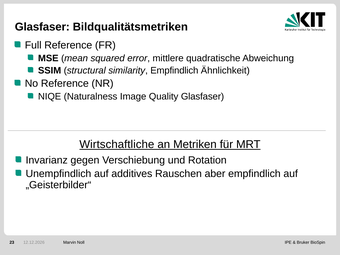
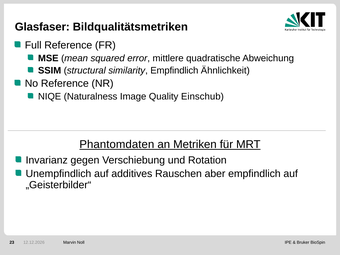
Quality Glasfaser: Glasfaser -> Einschub
Wirtschaftliche: Wirtschaftliche -> Phantomdaten
